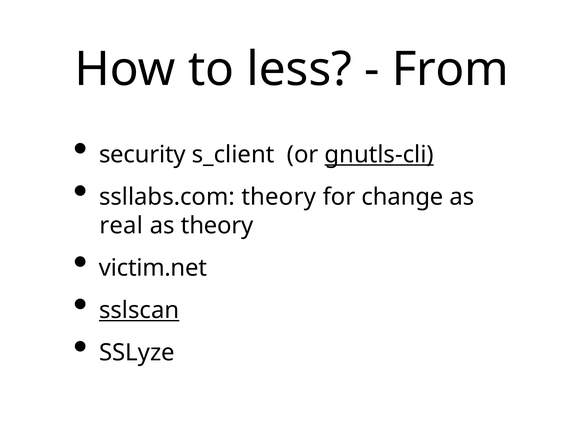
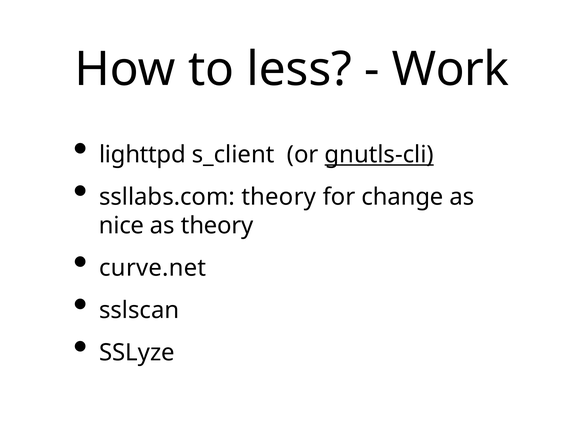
From: From -> Work
security: security -> lighttpd
real: real -> nice
victim.net: victim.net -> curve.net
sslscan underline: present -> none
